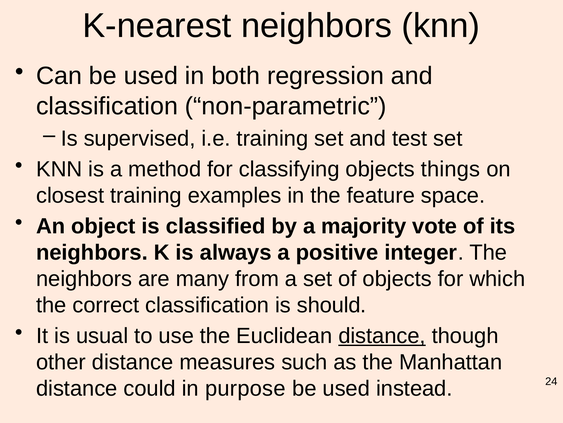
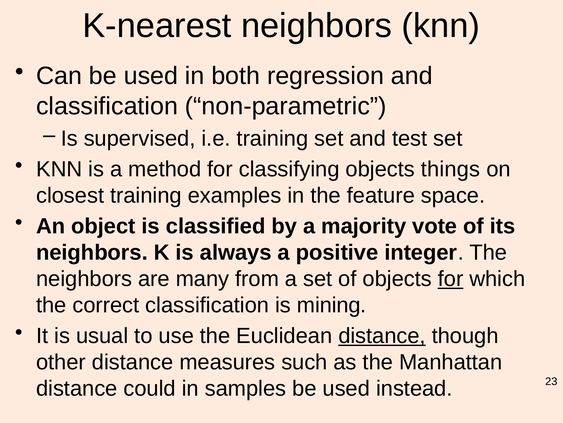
for at (451, 278) underline: none -> present
should: should -> mining
purpose: purpose -> samples
24: 24 -> 23
